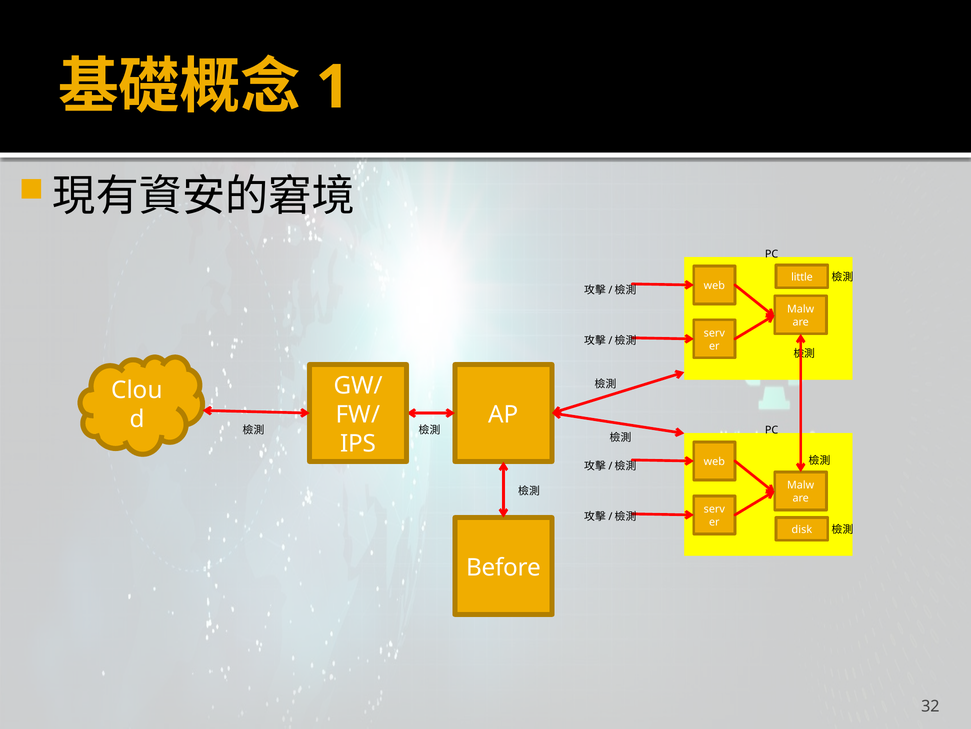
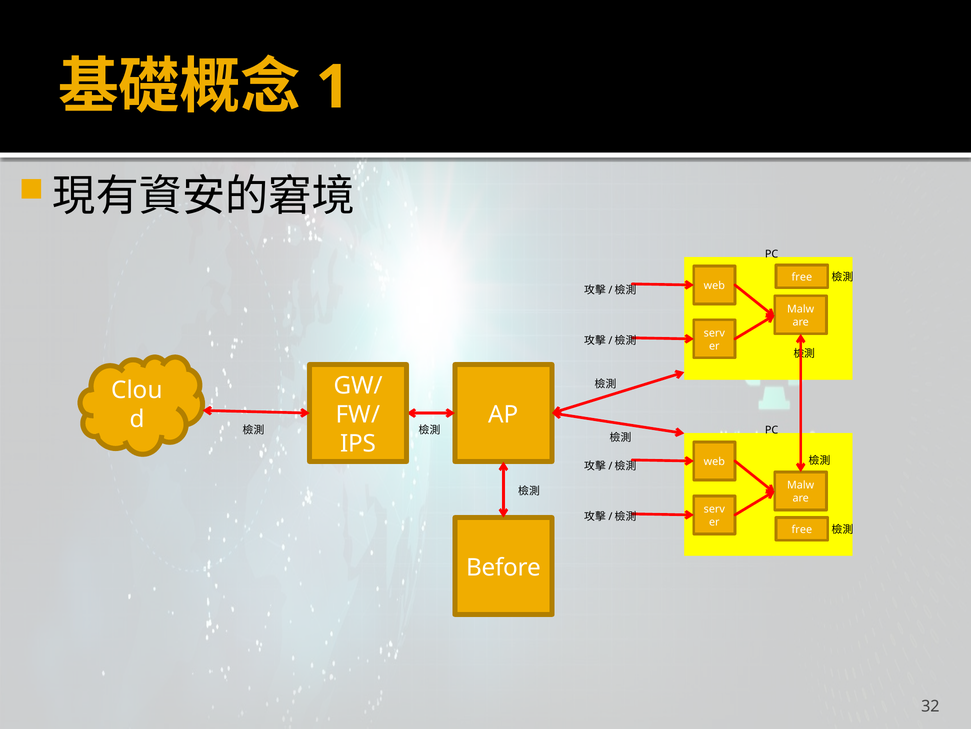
little at (802, 277): little -> free
disk at (802, 529): disk -> free
